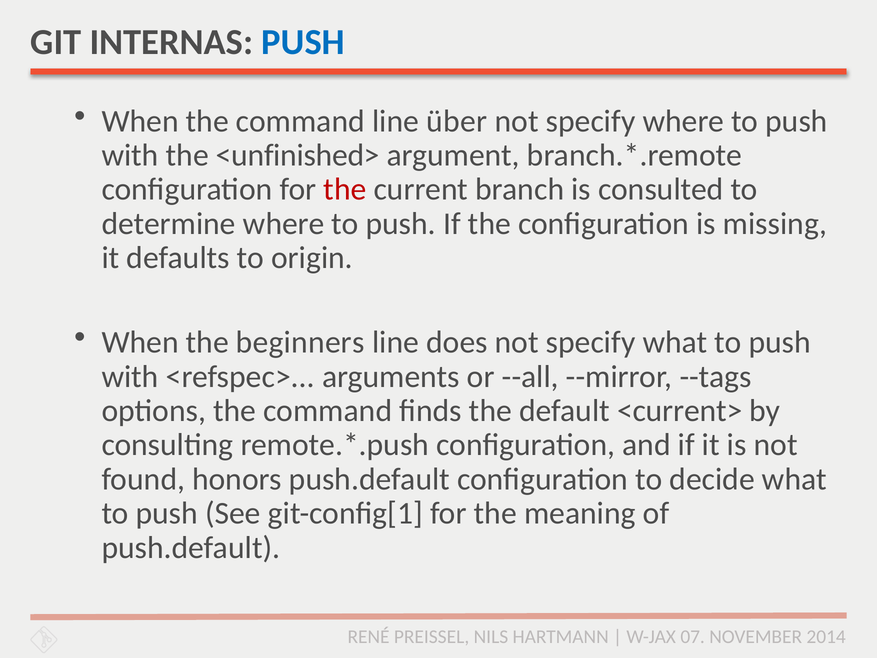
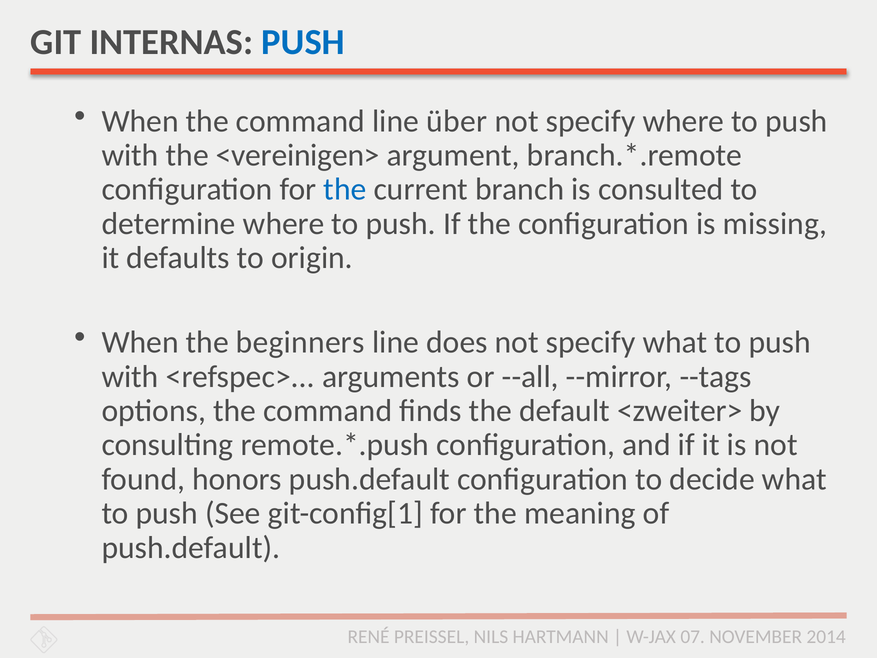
<unfinished>: <unfinished> -> <vereinigen>
the at (345, 189) colour: red -> blue
<current>: <current> -> <zweiter>
